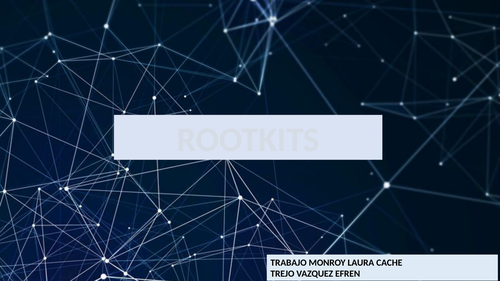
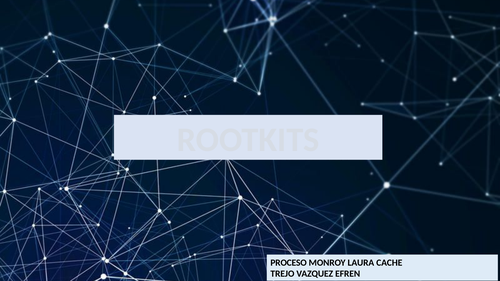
TRABAJO: TRABAJO -> PROCESO
